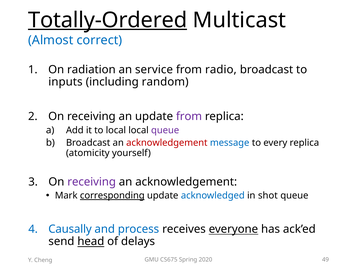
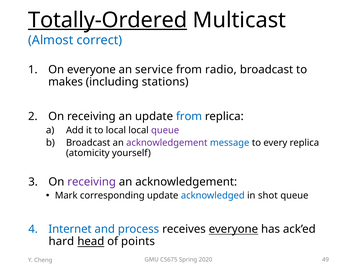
On radiation: radiation -> everyone
inputs: inputs -> makes
random: random -> stations
from at (189, 116) colour: purple -> blue
acknowledgement at (167, 143) colour: red -> purple
corresponding underline: present -> none
Causally: Causally -> Internet
send: send -> hard
delays: delays -> points
